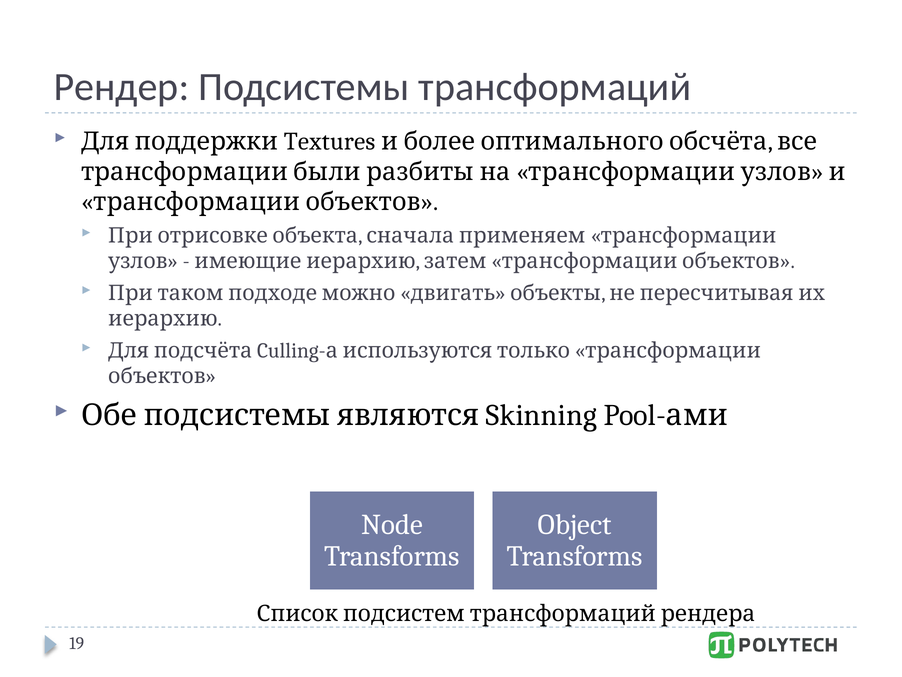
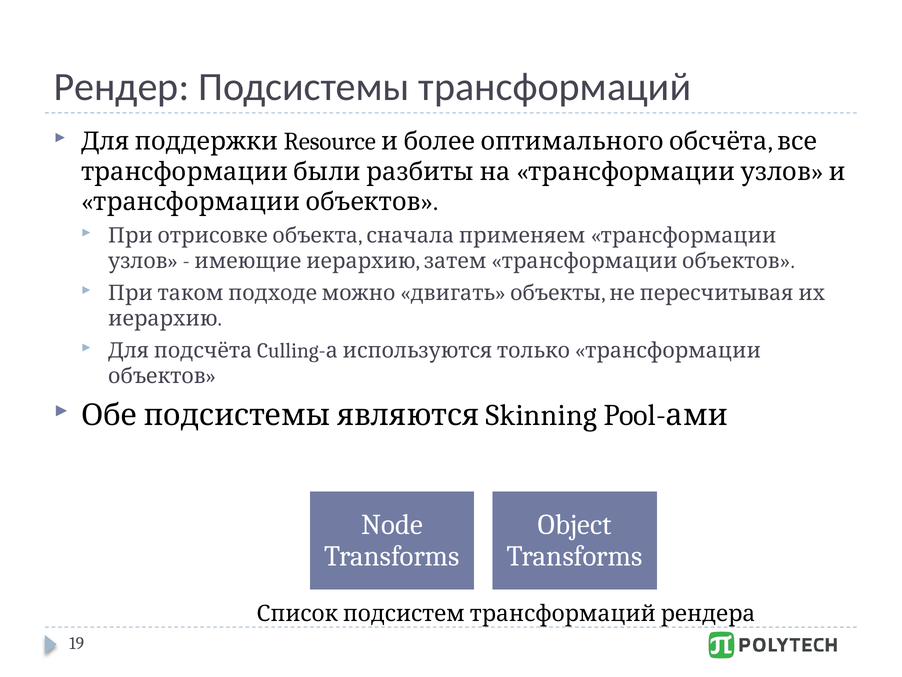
Textures: Textures -> Resource
